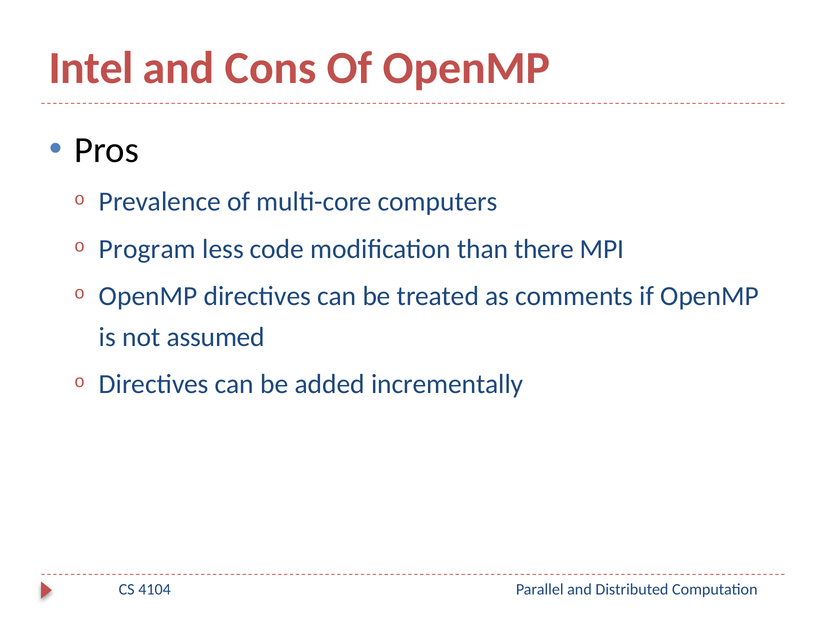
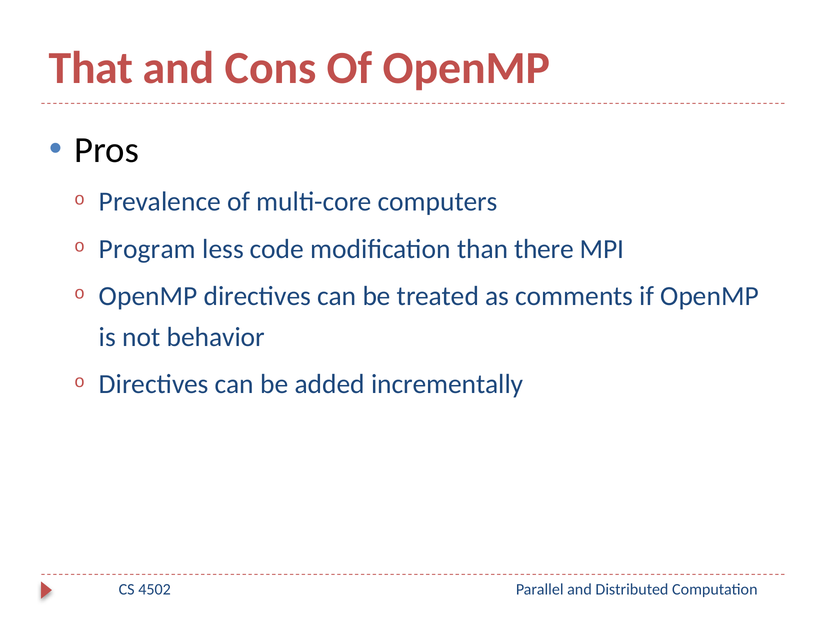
Intel: Intel -> That
assumed: assumed -> behavior
4104: 4104 -> 4502
